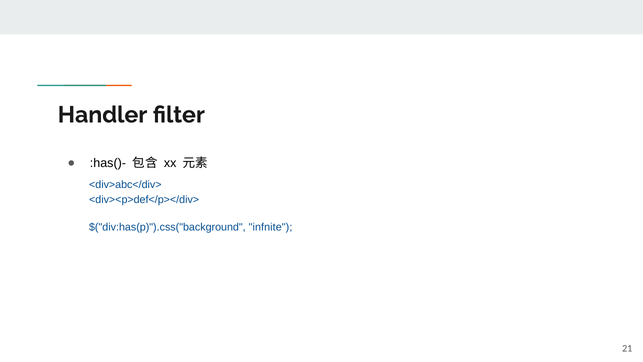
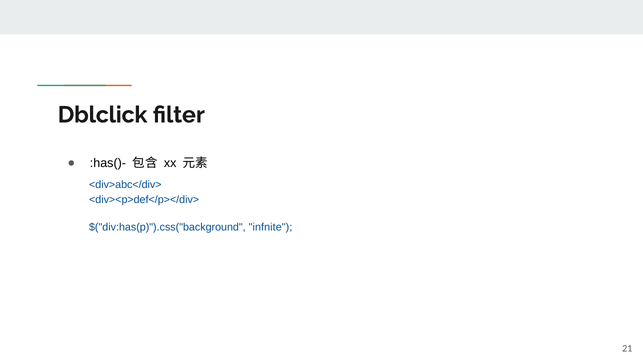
Handler: Handler -> Dblclick
